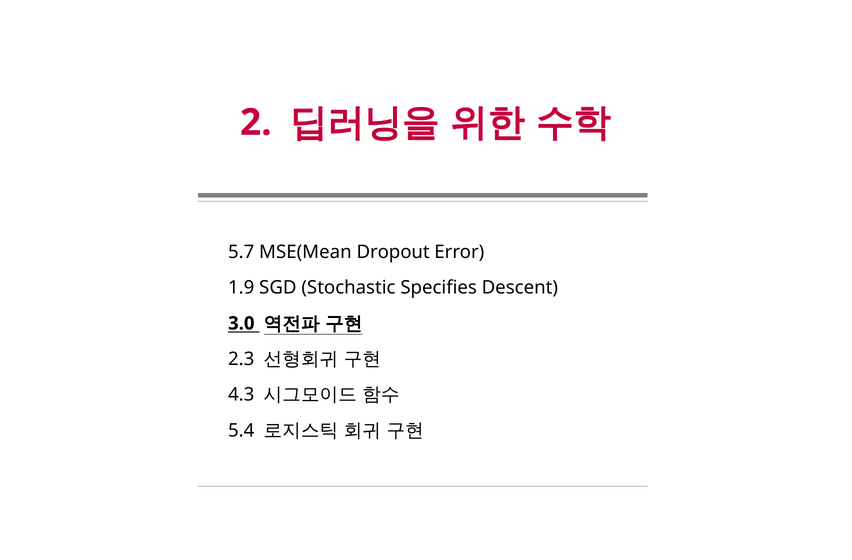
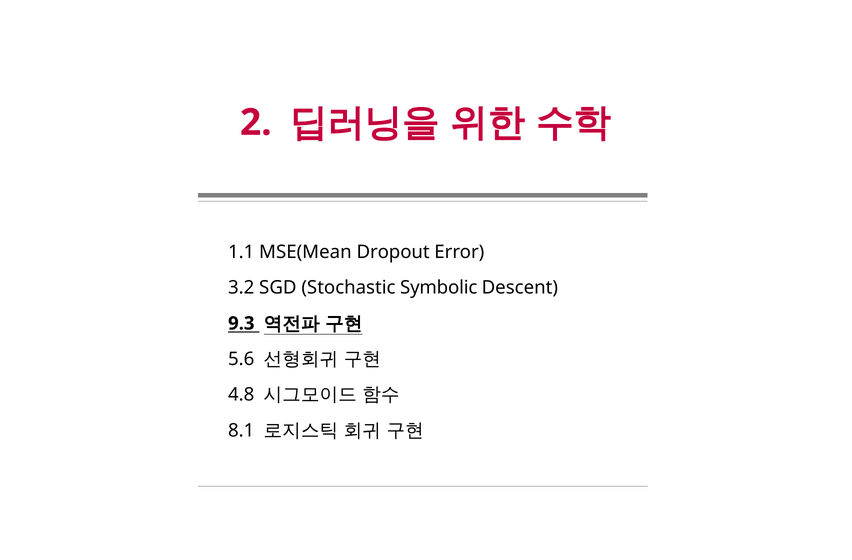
5.7: 5.7 -> 1.1
1.9: 1.9 -> 3.2
Specifies: Specifies -> Symbolic
3.0: 3.0 -> 9.3
2.3: 2.3 -> 5.6
4.3: 4.3 -> 4.8
5.4: 5.4 -> 8.1
